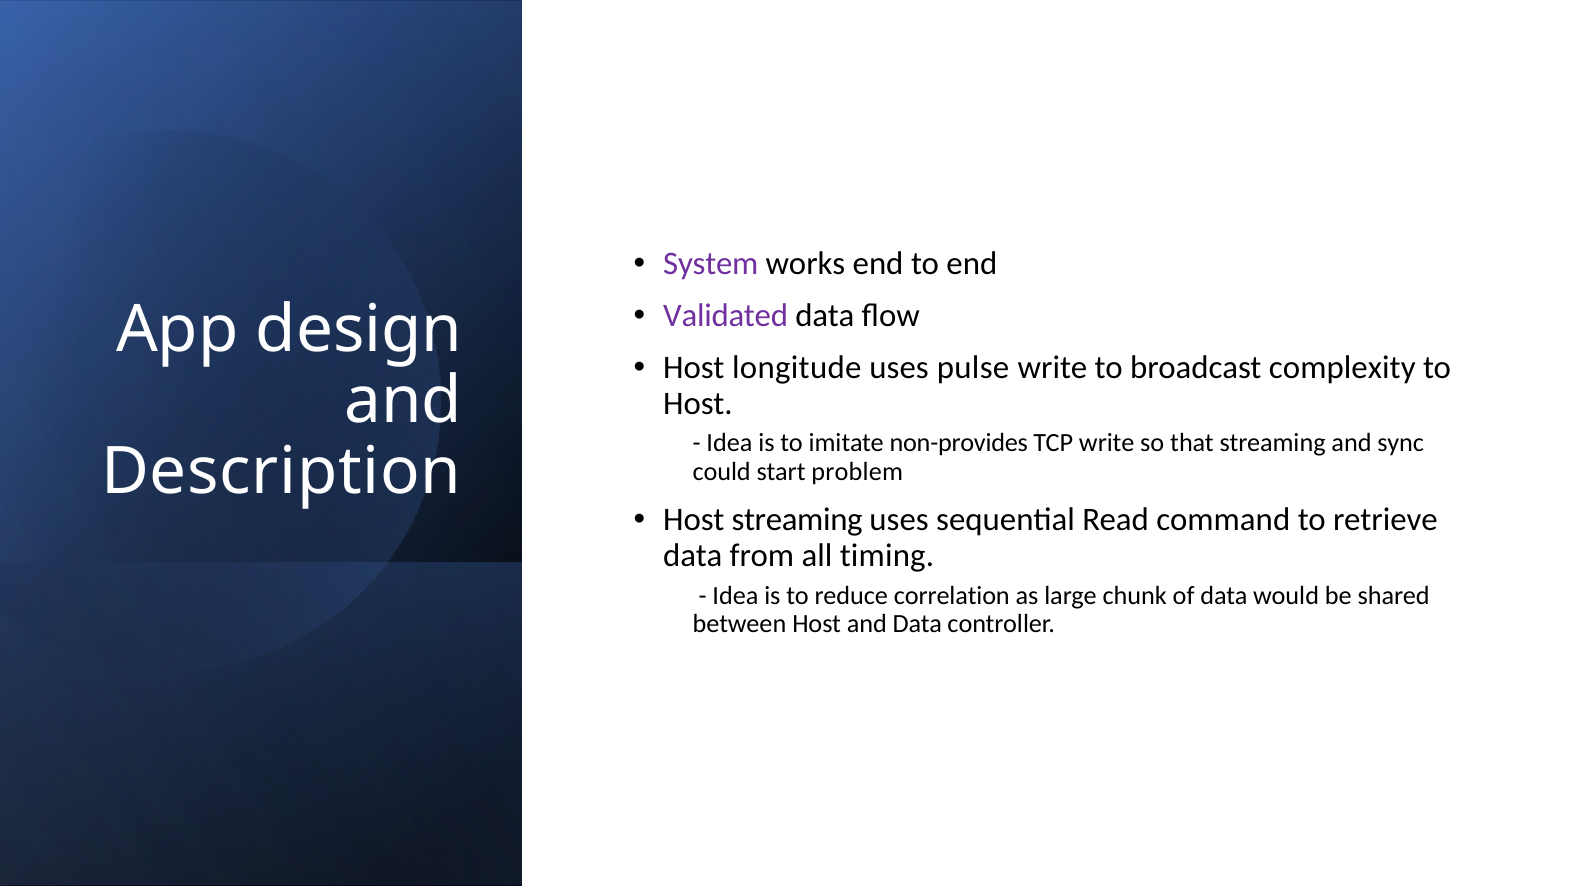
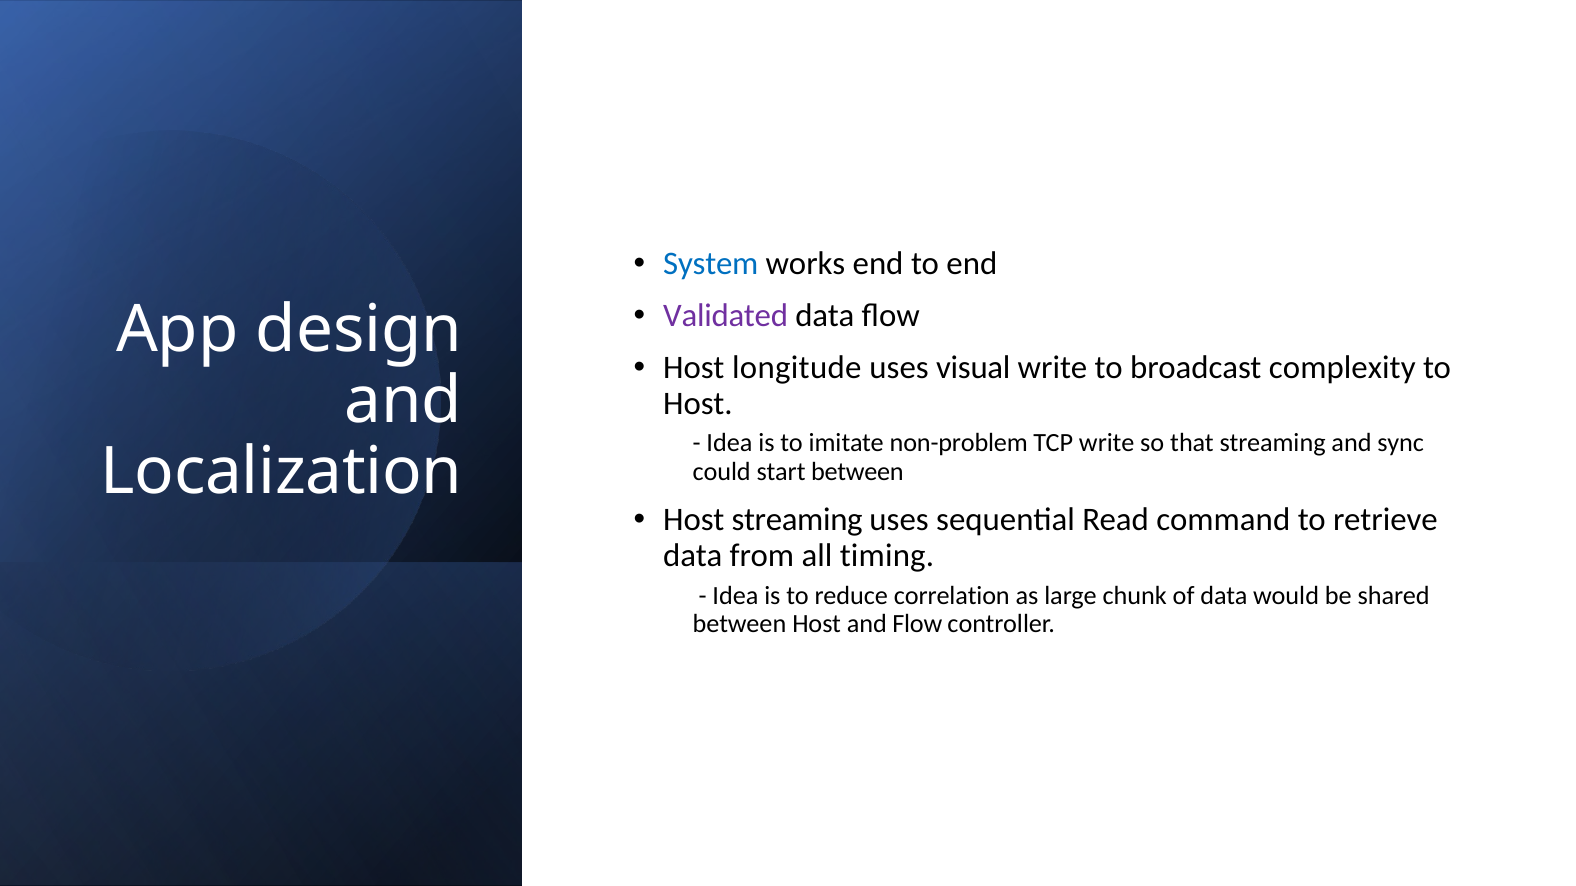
System colour: purple -> blue
pulse: pulse -> visual
non-provides: non-provides -> non-problem
Description: Description -> Localization
start problem: problem -> between
and Data: Data -> Flow
